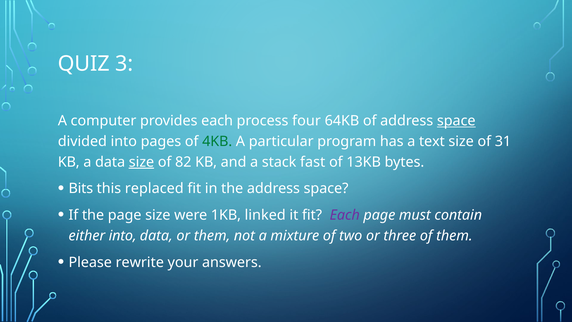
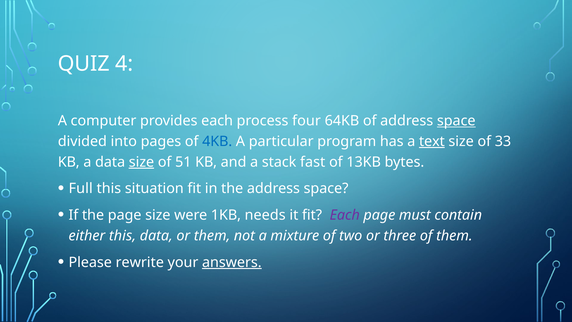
3: 3 -> 4
4KB colour: green -> blue
text underline: none -> present
31: 31 -> 33
82: 82 -> 51
Bits: Bits -> Full
replaced: replaced -> situation
linked: linked -> needs
either into: into -> this
answers underline: none -> present
